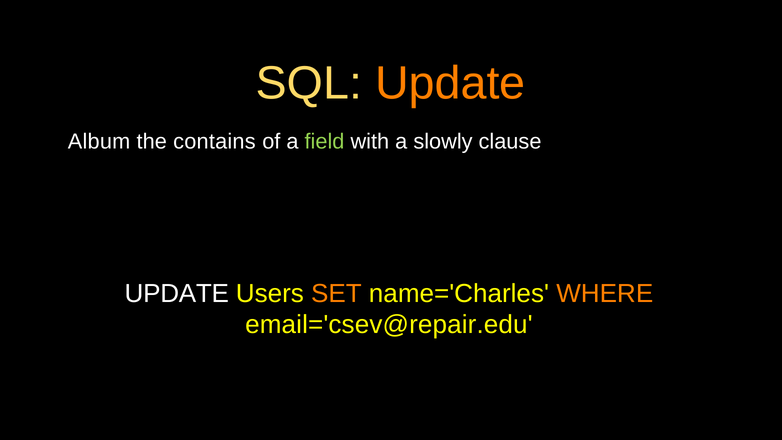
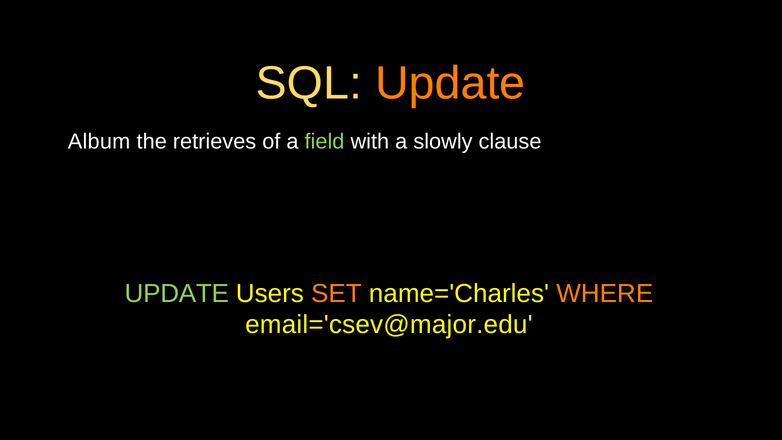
contains: contains -> retrieves
UPDATE at (177, 294) colour: white -> light green
email='csev@repair.edu: email='csev@repair.edu -> email='csev@major.edu
